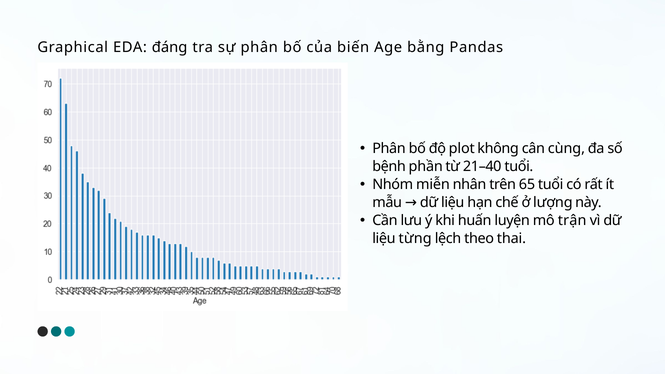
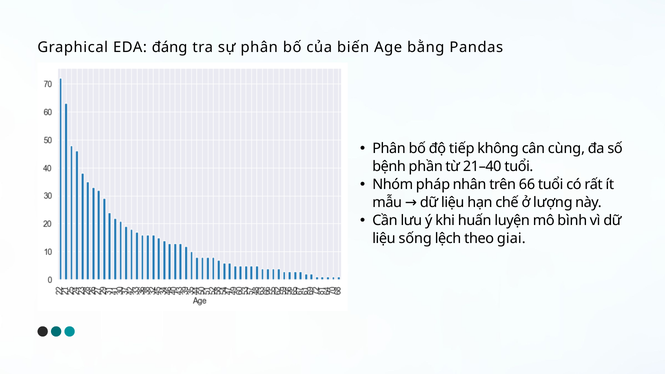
plot: plot -> tiếp
miễn: miễn -> pháp
65: 65 -> 66
trận: trận -> bình
từng: từng -> sống
thai: thai -> giai
